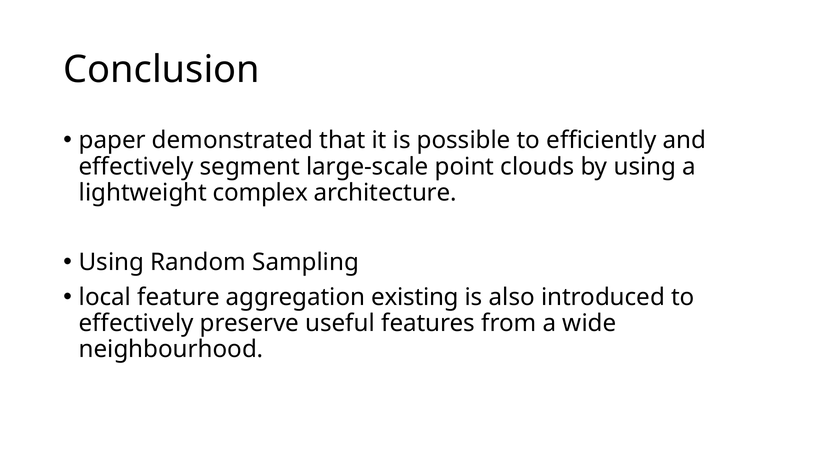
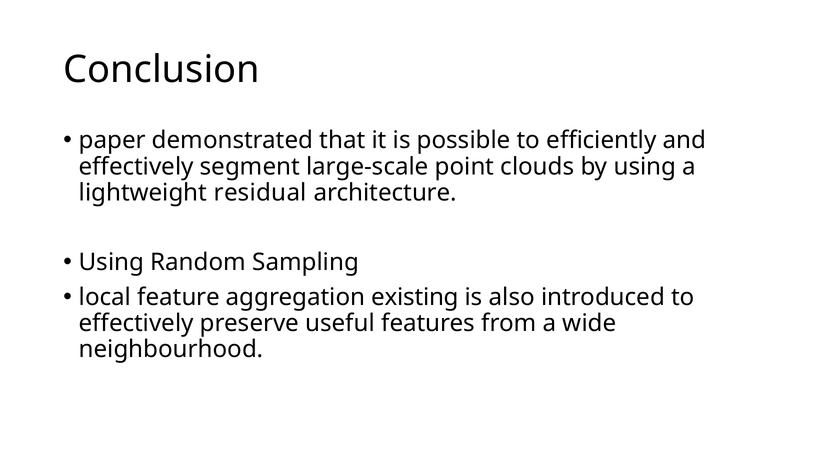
complex: complex -> residual
